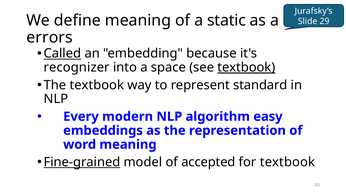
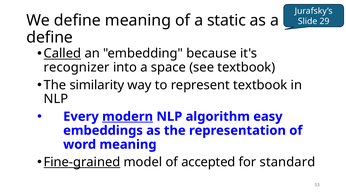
errors at (50, 38): errors -> define
textbook at (246, 68) underline: present -> none
The textbook: textbook -> similarity
represent standard: standard -> textbook
modern underline: none -> present
for textbook: textbook -> standard
